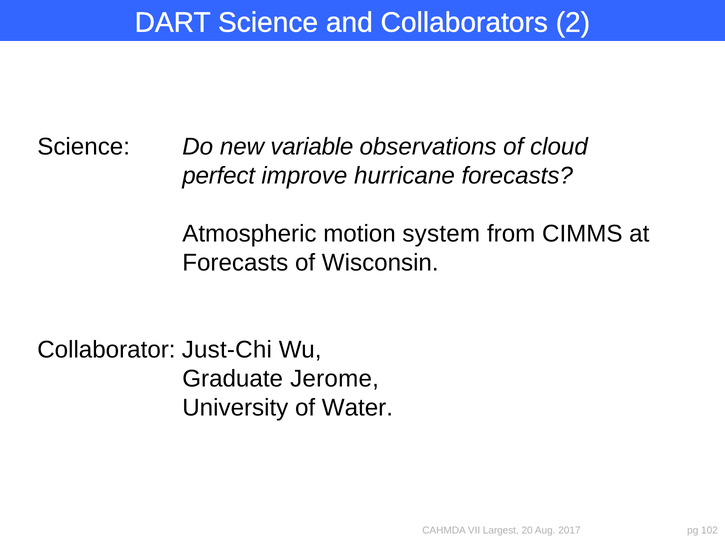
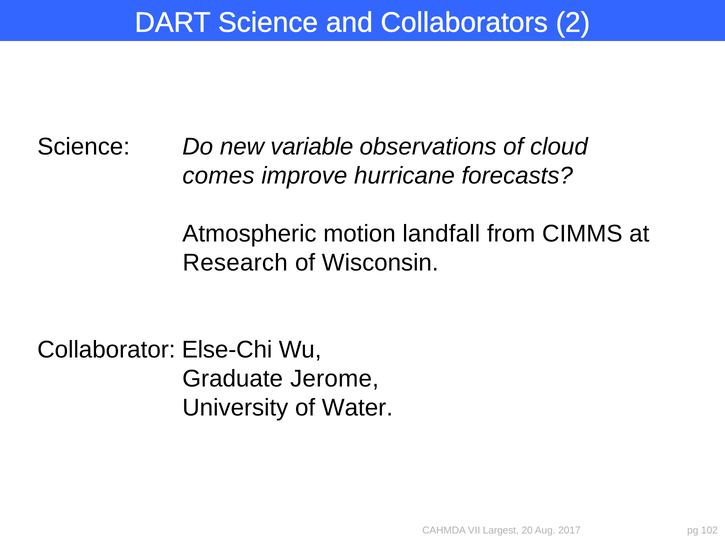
perfect: perfect -> comes
system: system -> landfall
Forecasts at (235, 263): Forecasts -> Research
Just-Chi: Just-Chi -> Else-Chi
